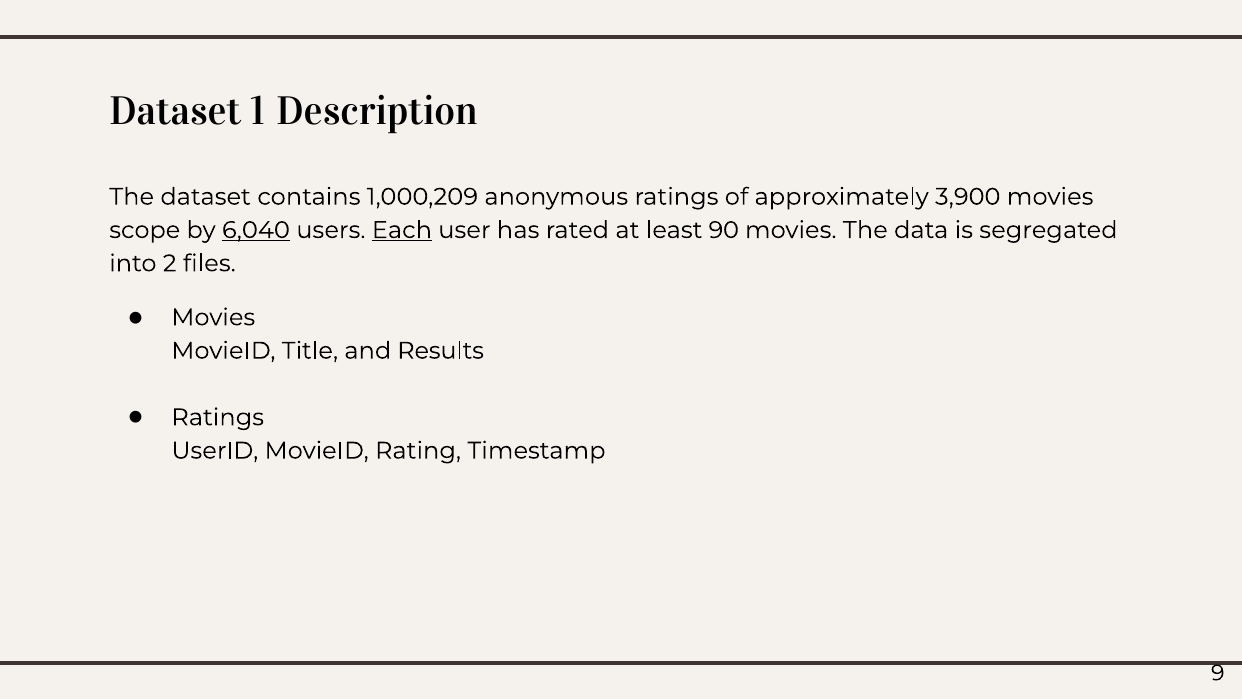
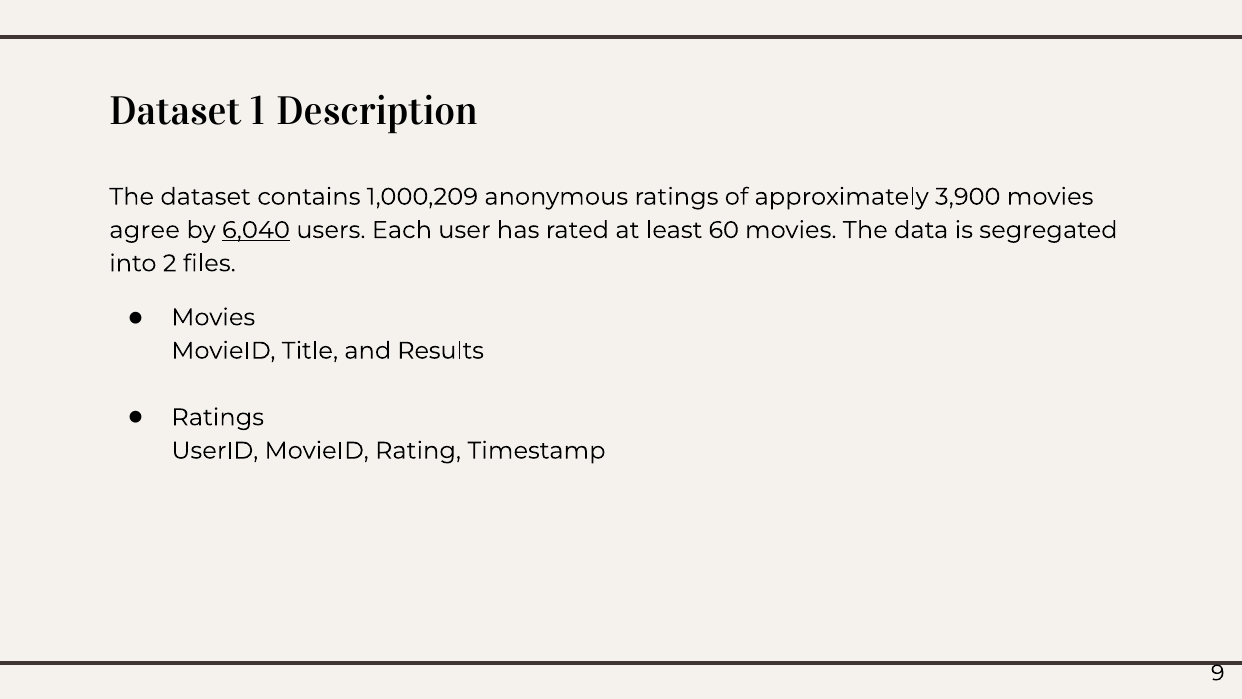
scope: scope -> agree
Each underline: present -> none
90: 90 -> 60
